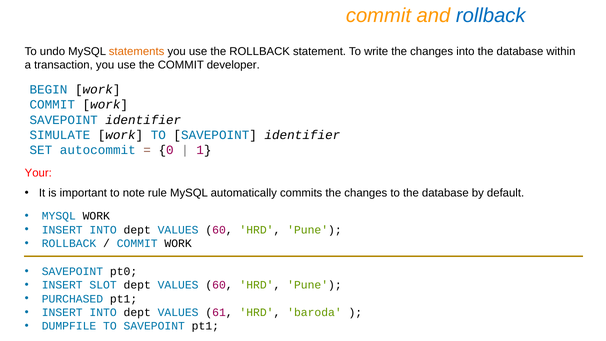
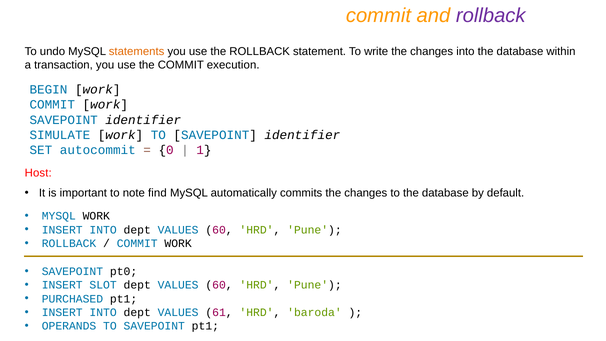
rollback at (491, 16) colour: blue -> purple
developer: developer -> execution
Your: Your -> Host
rule: rule -> find
DUMPFILE: DUMPFILE -> OPERANDS
